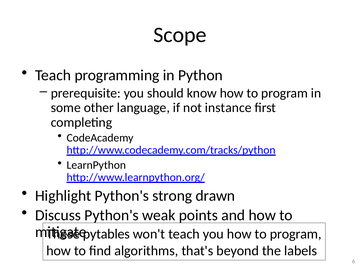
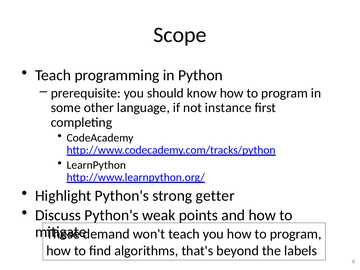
drawn: drawn -> getter
pytables: pytables -> demand
